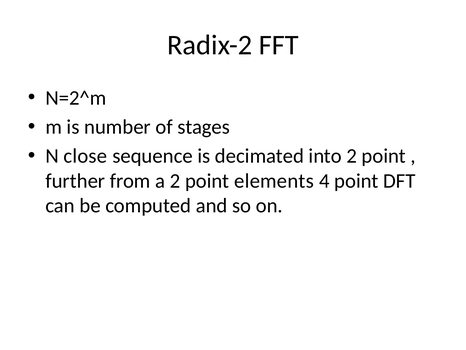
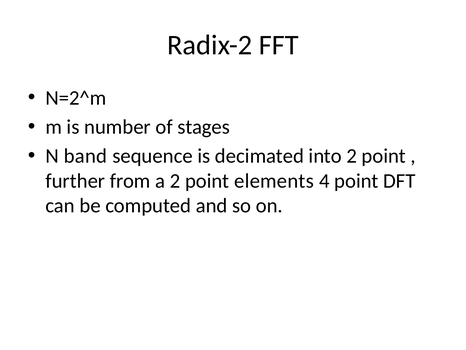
close: close -> band
